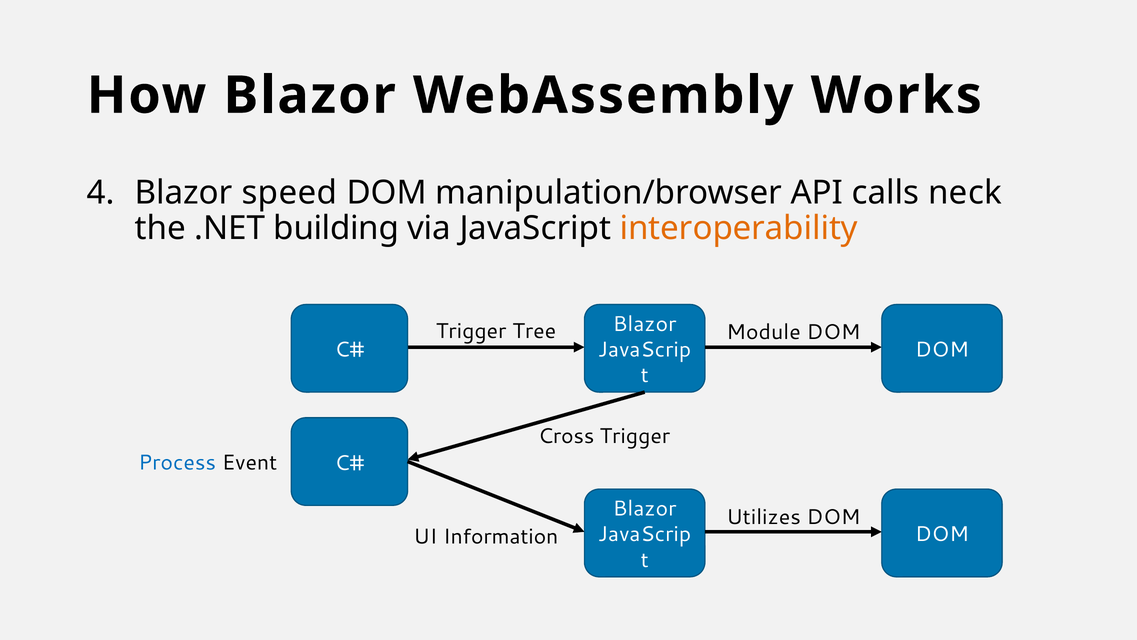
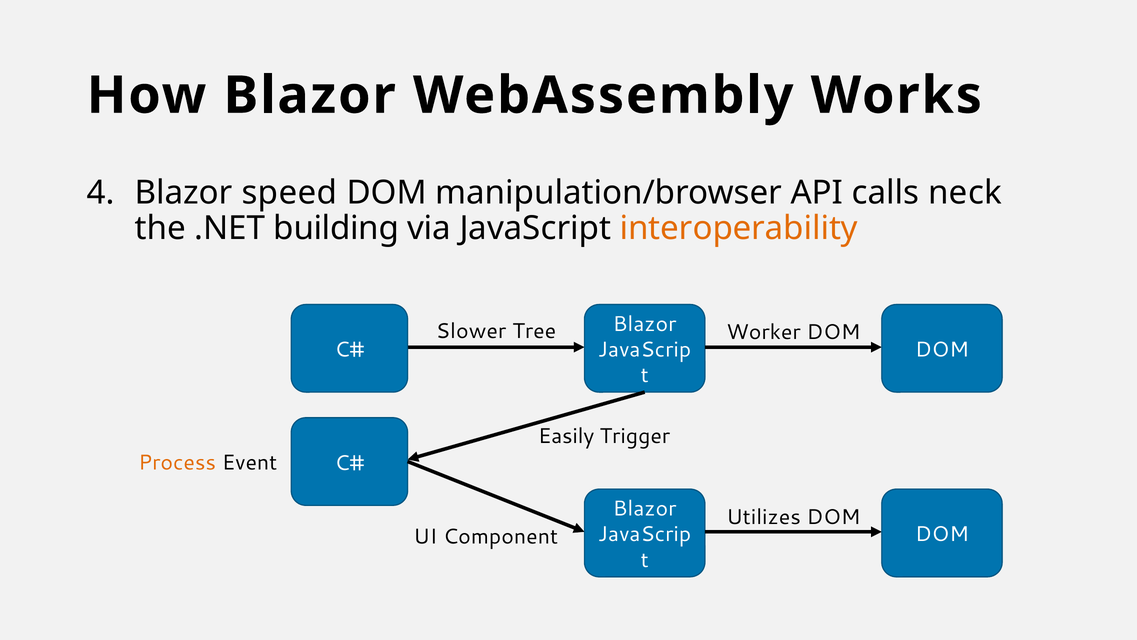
Trigger at (471, 331): Trigger -> Slower
Module: Module -> Worker
Cross: Cross -> Easily
Process colour: blue -> orange
Information: Information -> Component
